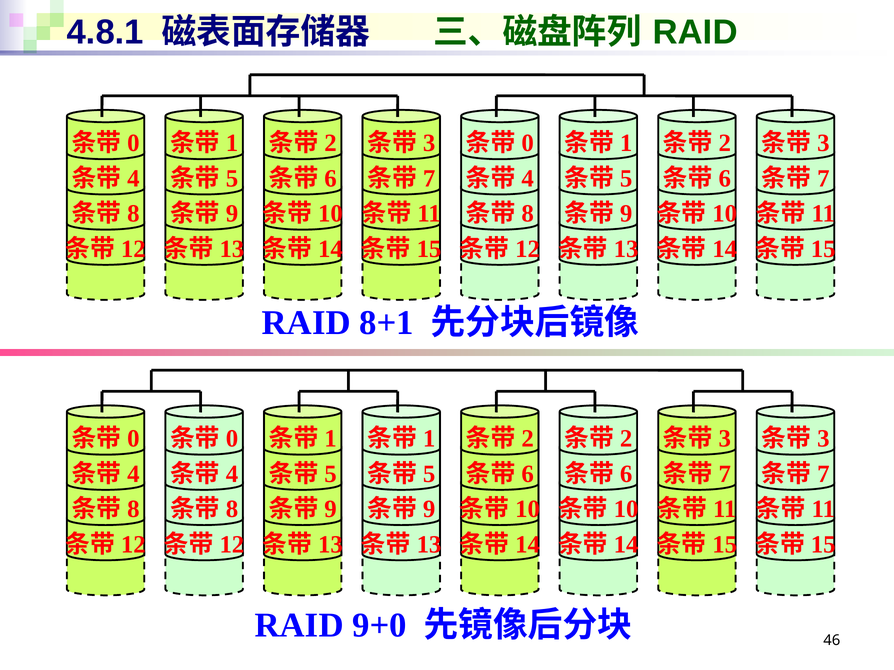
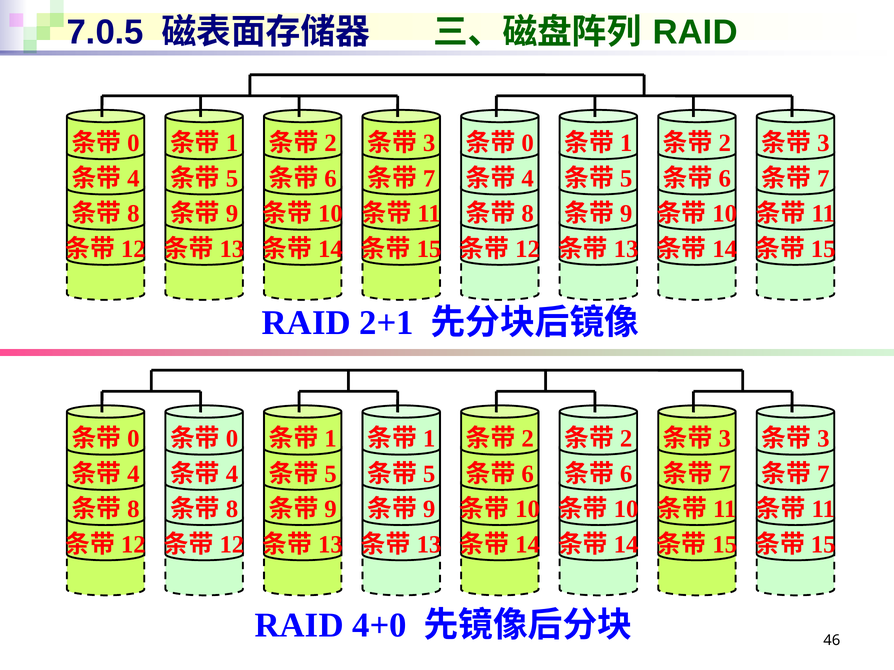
4.8.1: 4.8.1 -> 7.0.5
8+1: 8+1 -> 2+1
9+0: 9+0 -> 4+0
